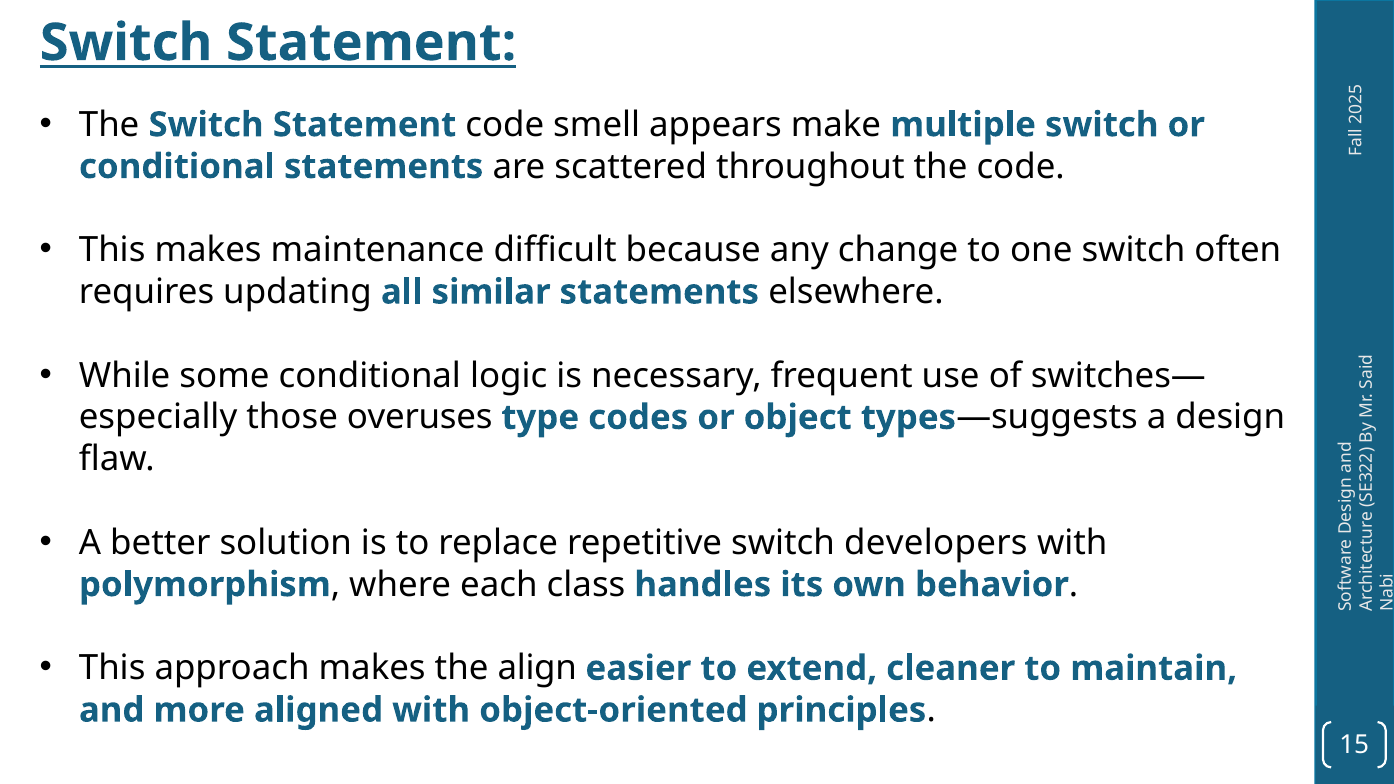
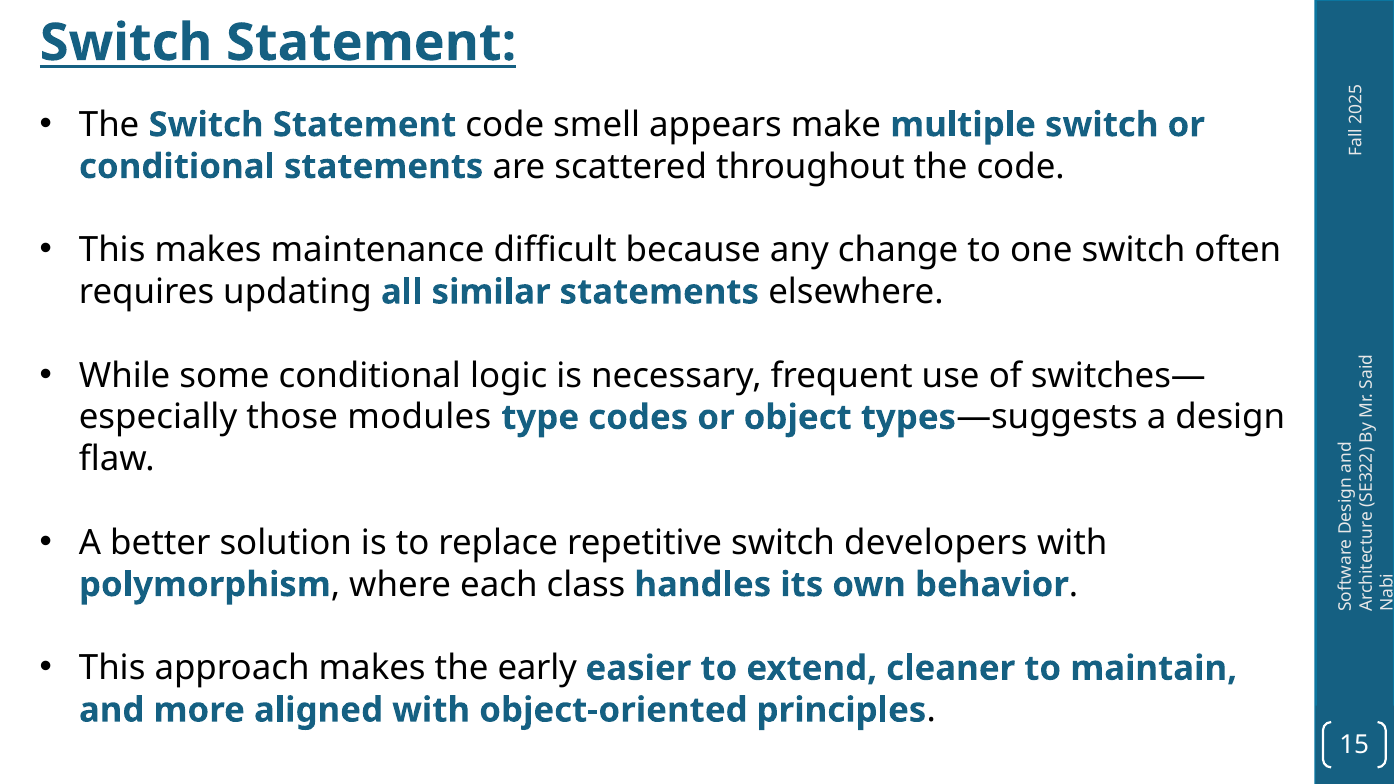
overuses: overuses -> modules
align: align -> early
